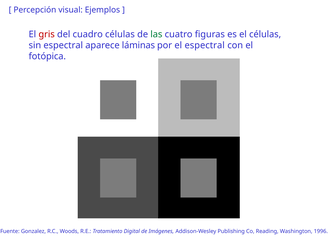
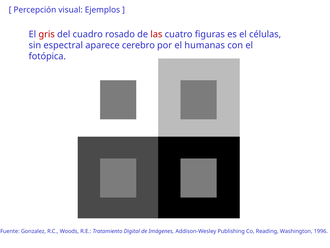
cuadro células: células -> rosado
las colour: green -> red
láminas: láminas -> cerebro
el espectral: espectral -> humanas
